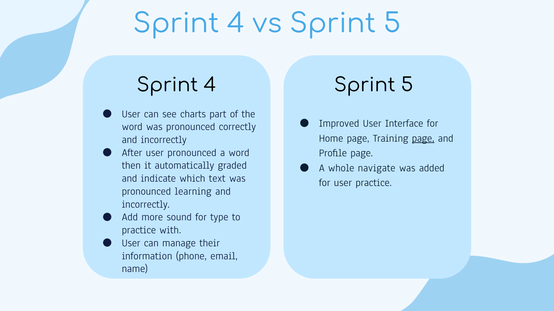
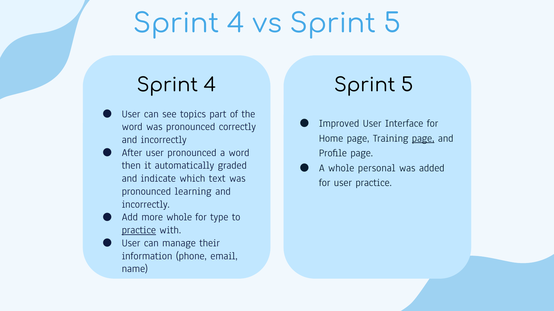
charts: charts -> topics
navigate: navigate -> personal
more sound: sound -> whole
practice at (139, 230) underline: none -> present
